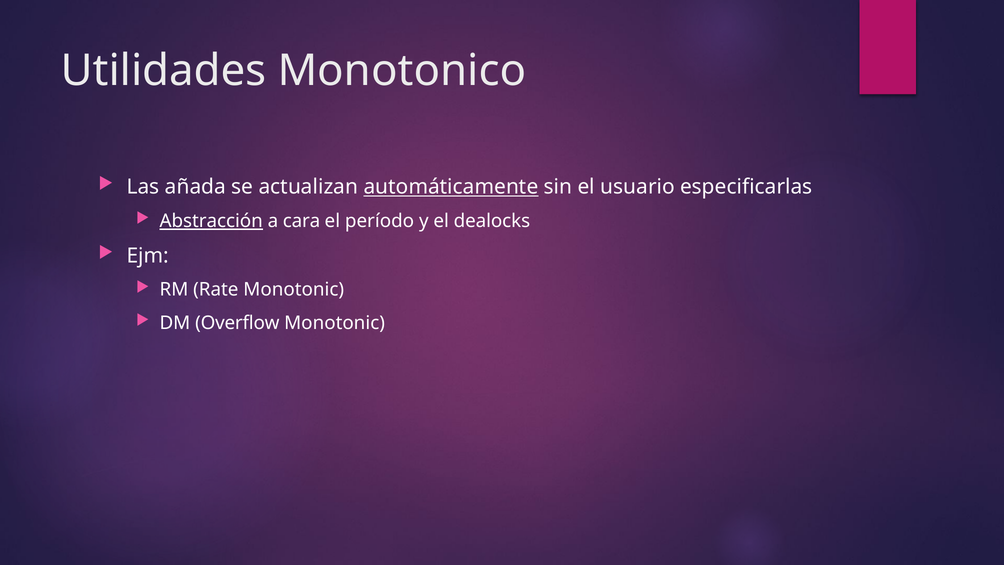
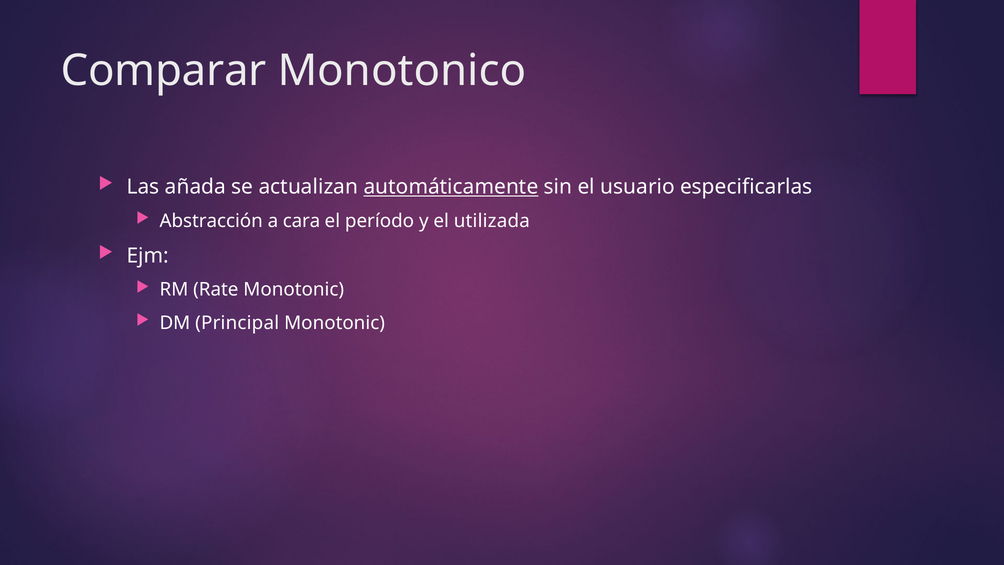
Utilidades: Utilidades -> Comparar
Abstracción underline: present -> none
dealocks: dealocks -> utilizada
Overflow: Overflow -> Principal
